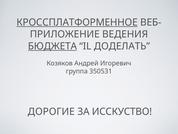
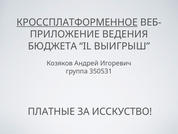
БЮДЖЕТА underline: present -> none
ДОДЕЛАТЬ: ДОДЕЛАТЬ -> ВЫИГРЫШ
ДОРОГИЕ: ДОРОГИЕ -> ПЛАТНЫЕ
